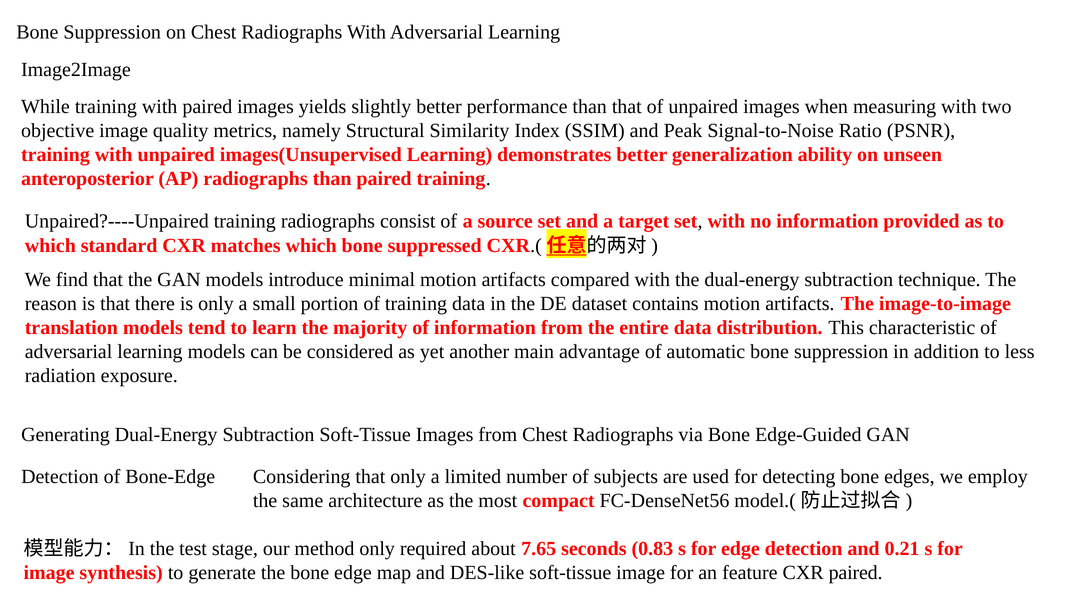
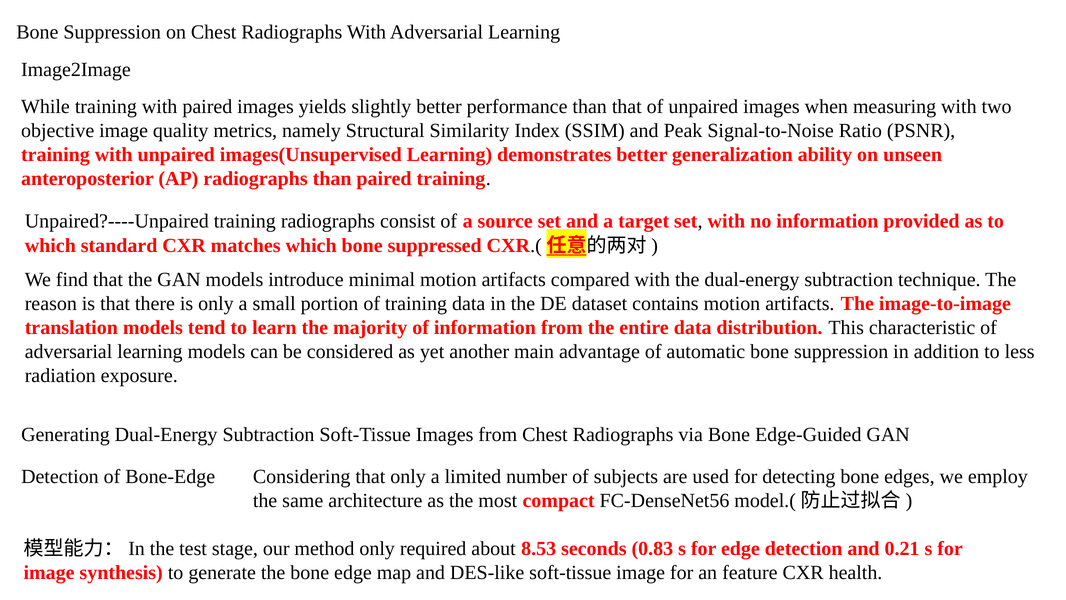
7.65: 7.65 -> 8.53
CXR paired: paired -> health
